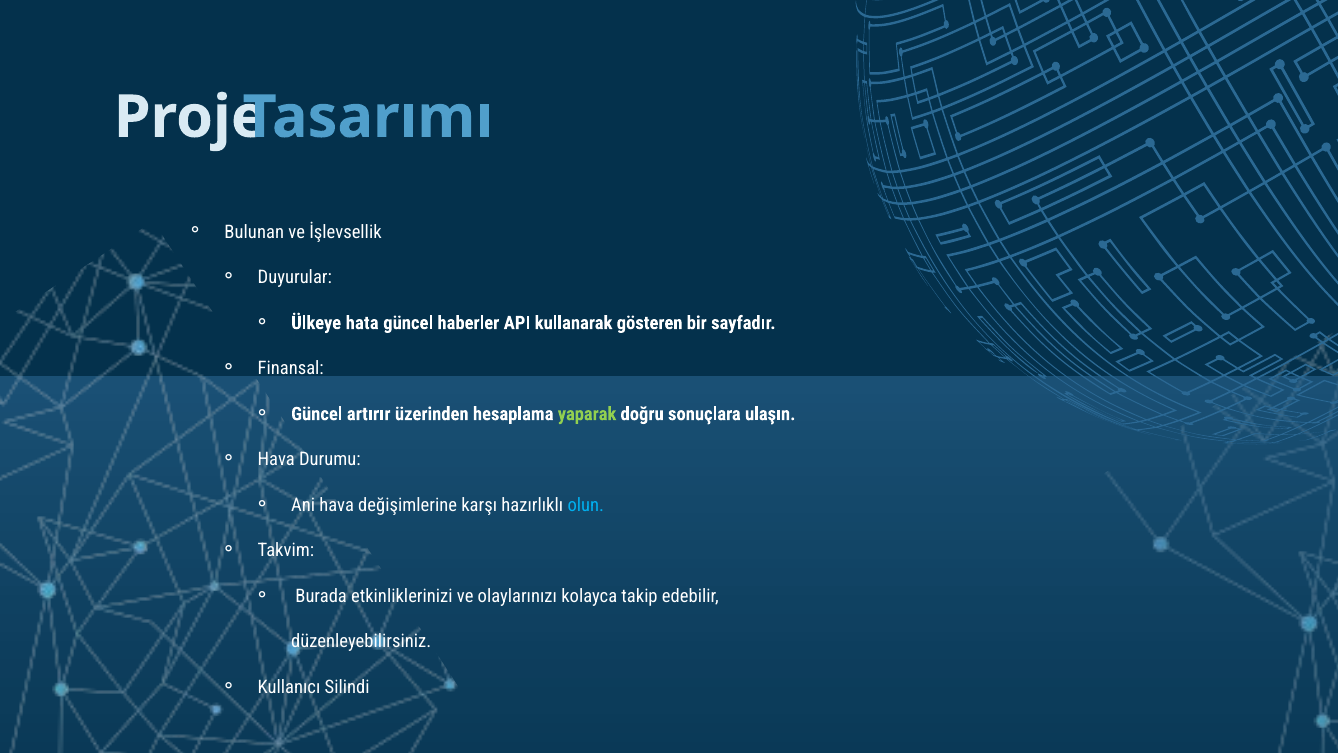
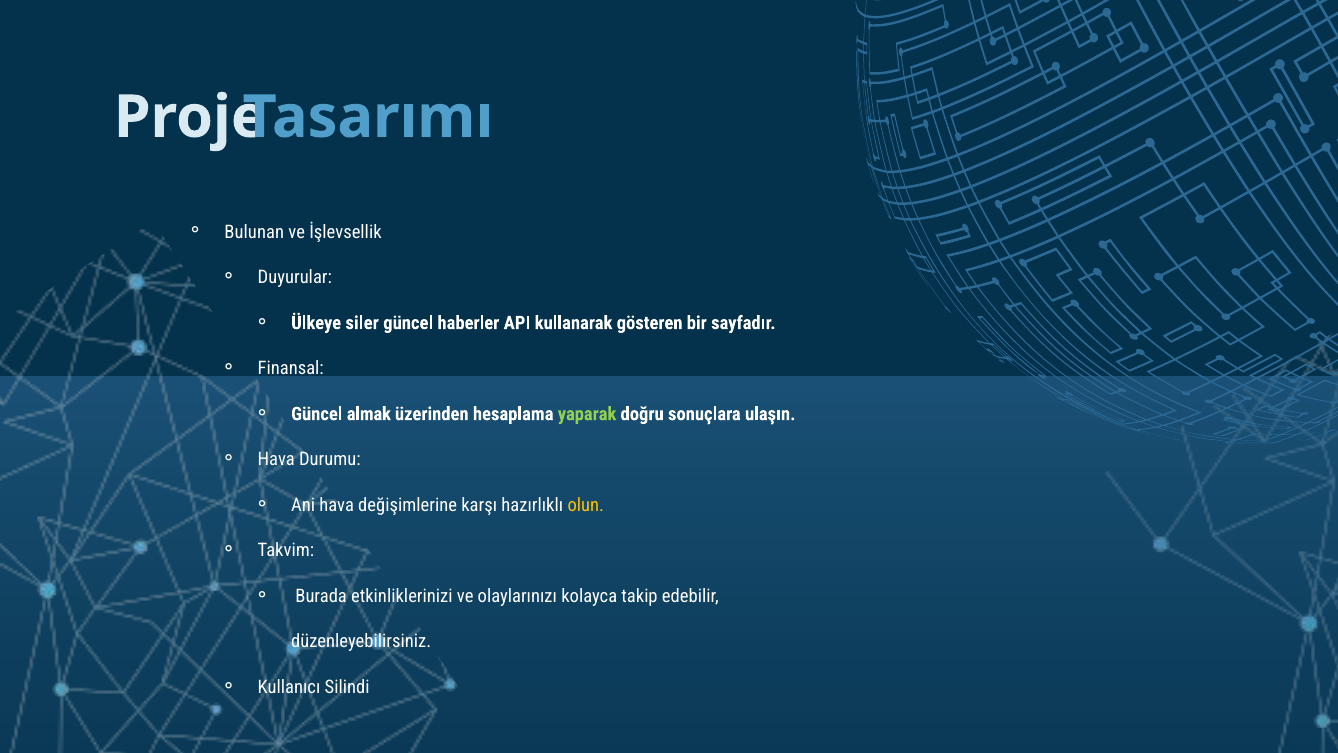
hata: hata -> siler
artırır: artırır -> almak
olun colour: light blue -> yellow
